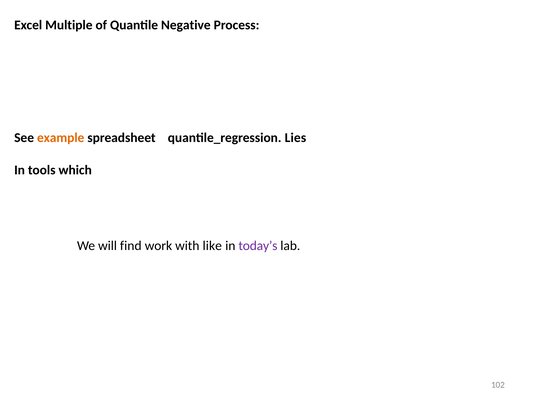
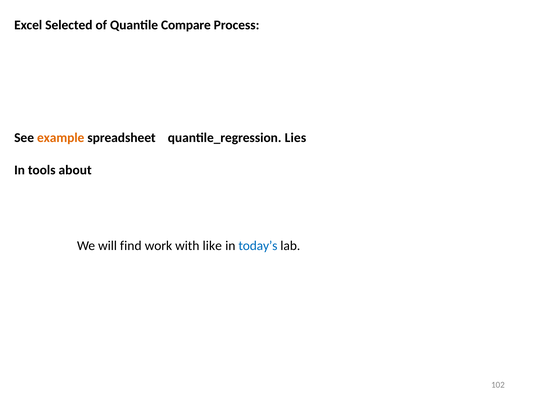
Multiple: Multiple -> Selected
Negative: Negative -> Compare
which: which -> about
today’s colour: purple -> blue
